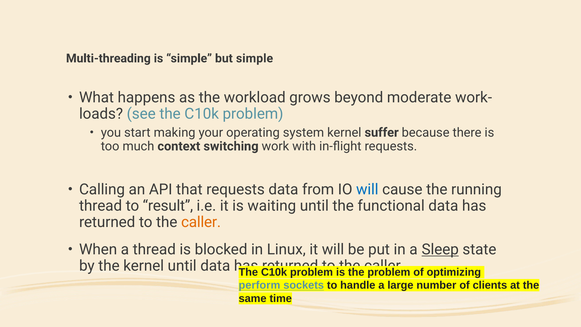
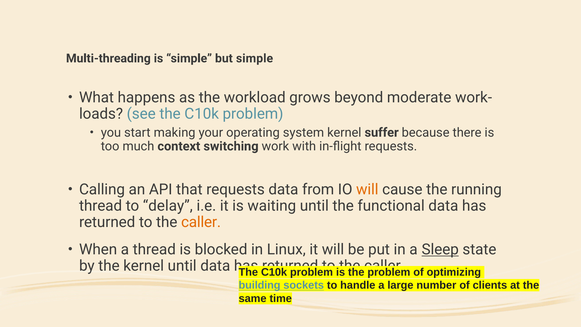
will at (367, 189) colour: blue -> orange
result: result -> delay
perform: perform -> building
